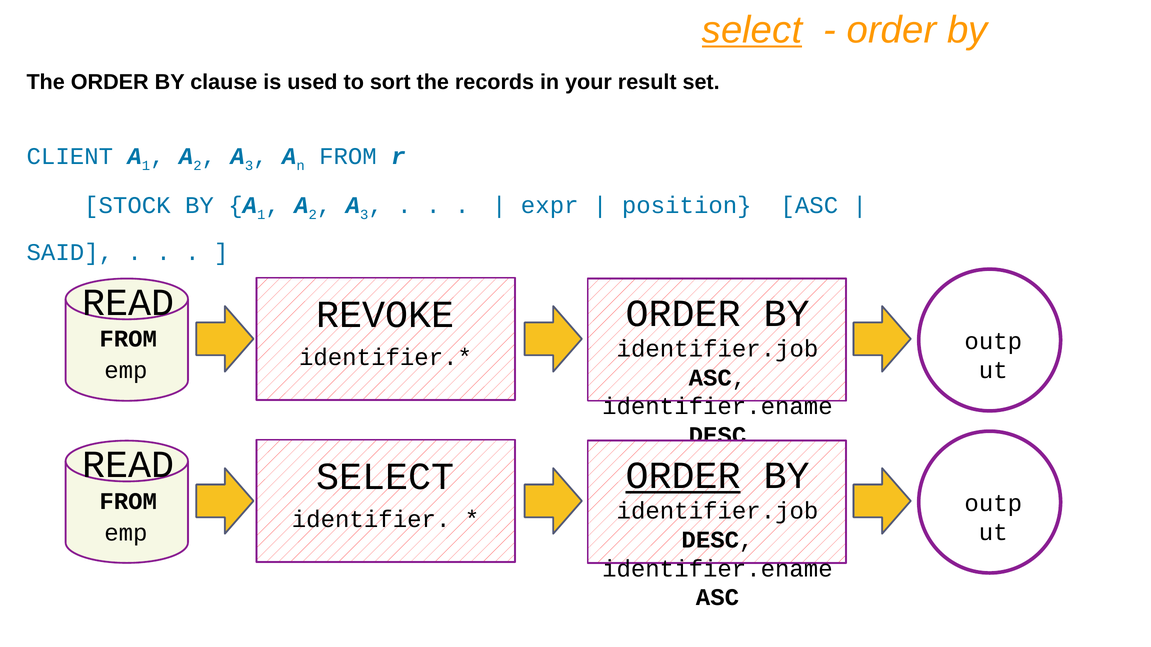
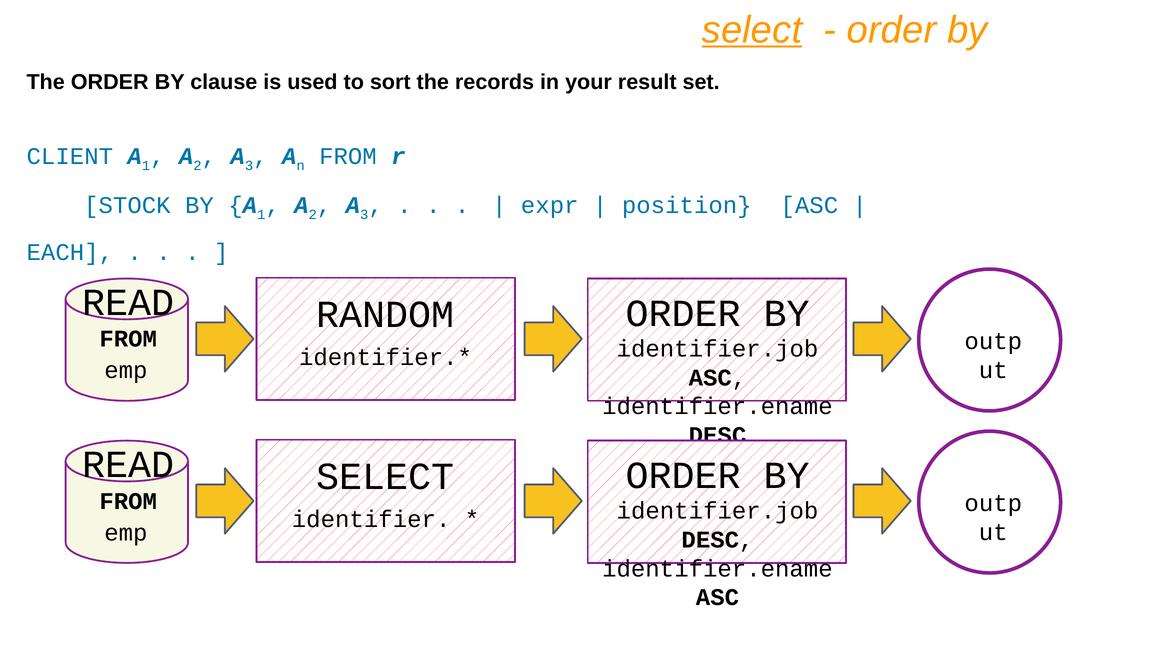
SAID: SAID -> EACH
REVOKE: REVOKE -> RANDOM
ORDER at (683, 476) underline: present -> none
